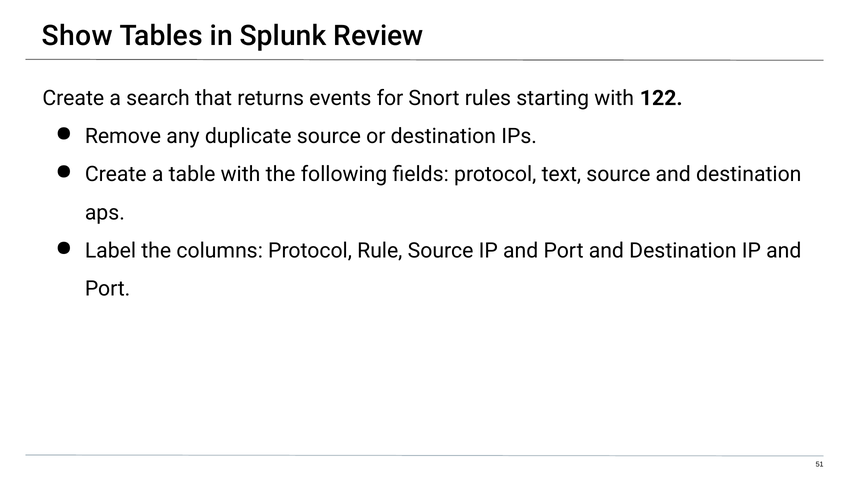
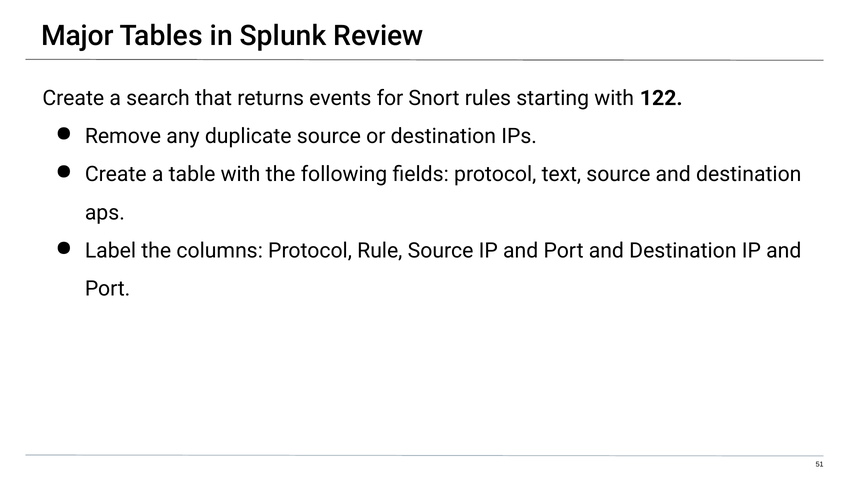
Show: Show -> Major
